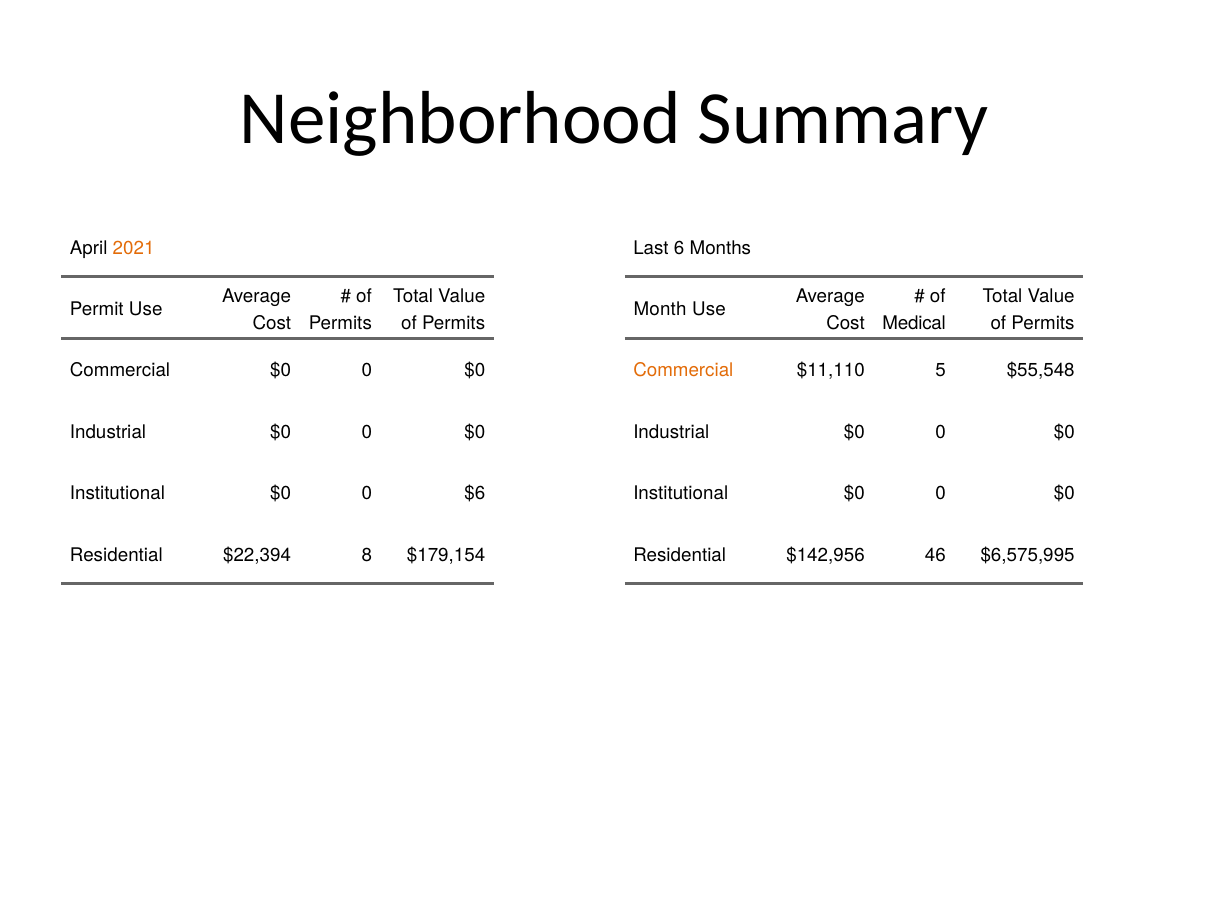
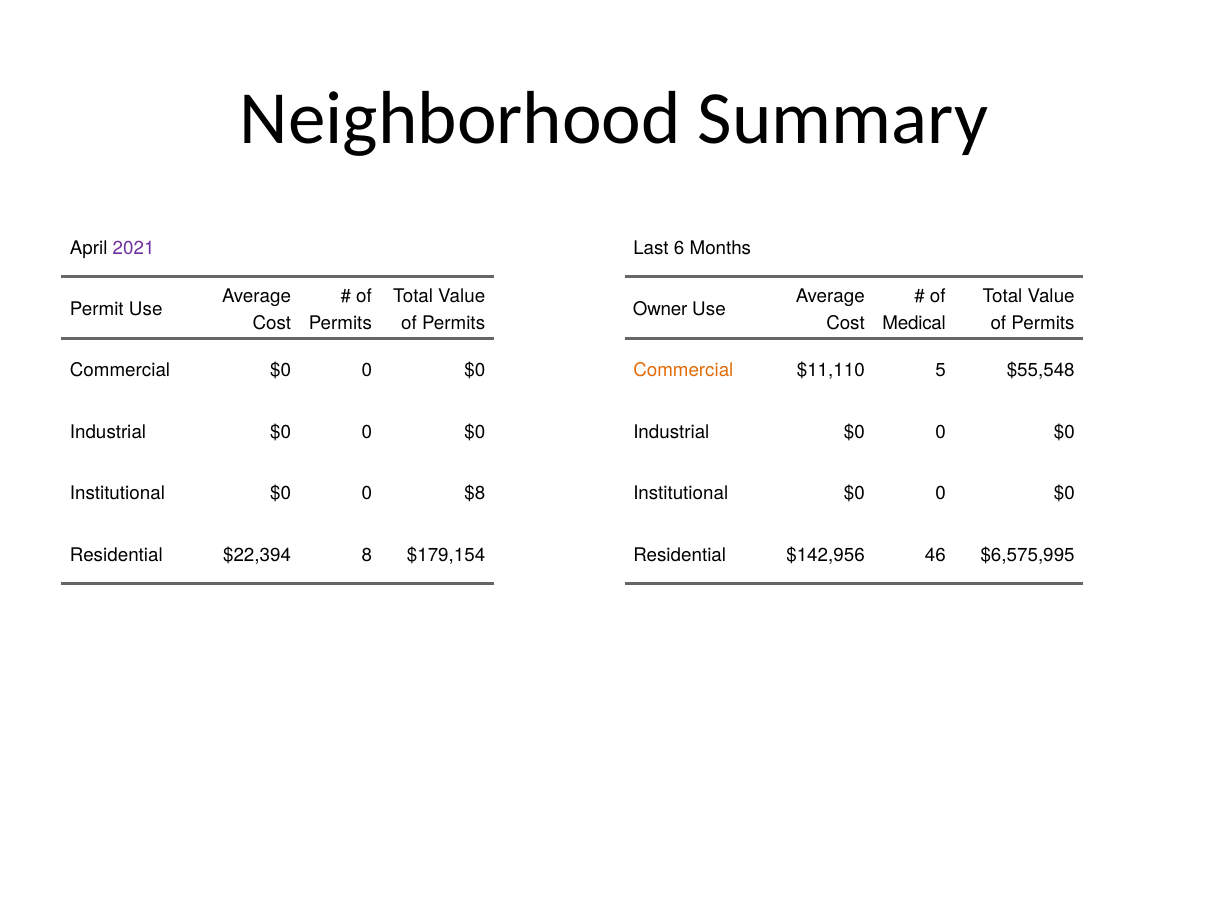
2021 colour: orange -> purple
Month: Month -> Owner
$6: $6 -> $8
